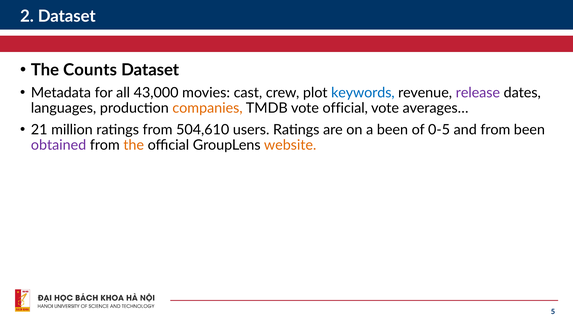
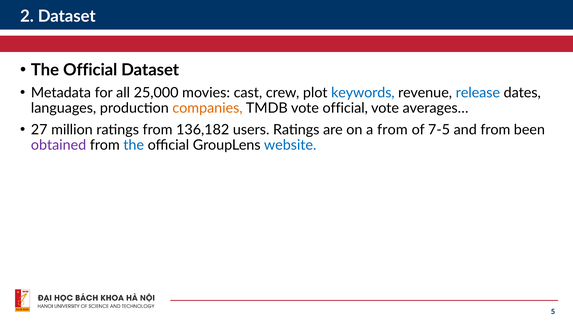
Counts at (90, 70): Counts -> Official
43,000: 43,000 -> 25,000
release colour: purple -> blue
21: 21 -> 27
504,610: 504,610 -> 136,182
a been: been -> from
0-5: 0-5 -> 7-5
the at (134, 145) colour: orange -> blue
website colour: orange -> blue
